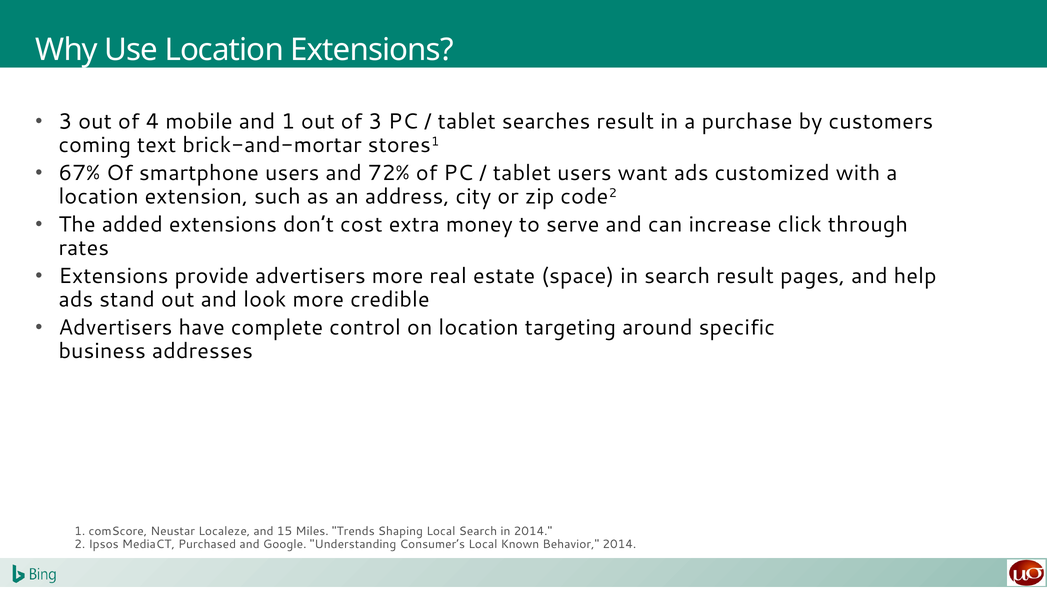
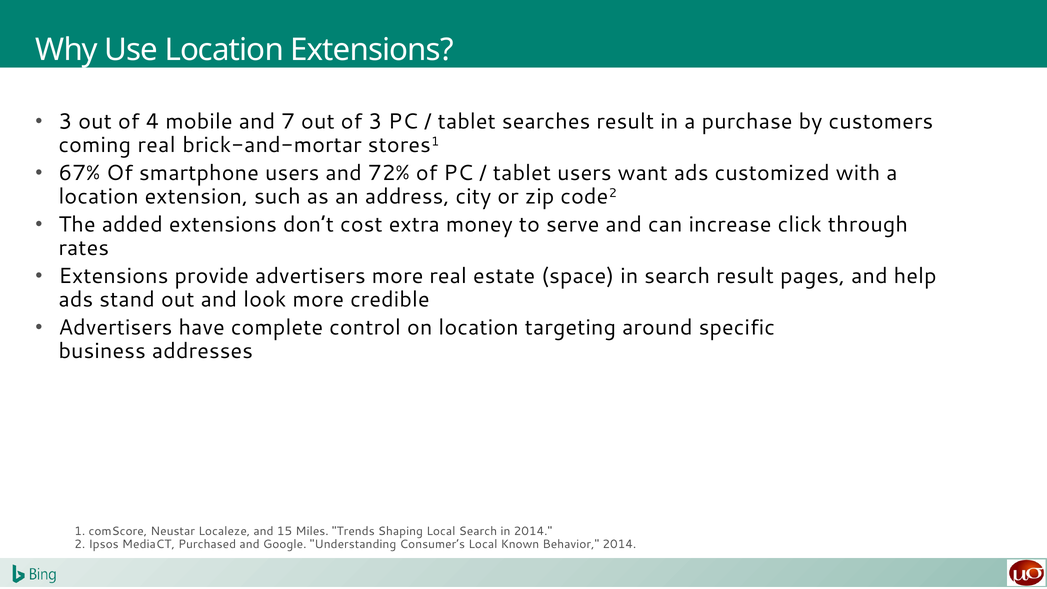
and 1: 1 -> 7
coming text: text -> real
